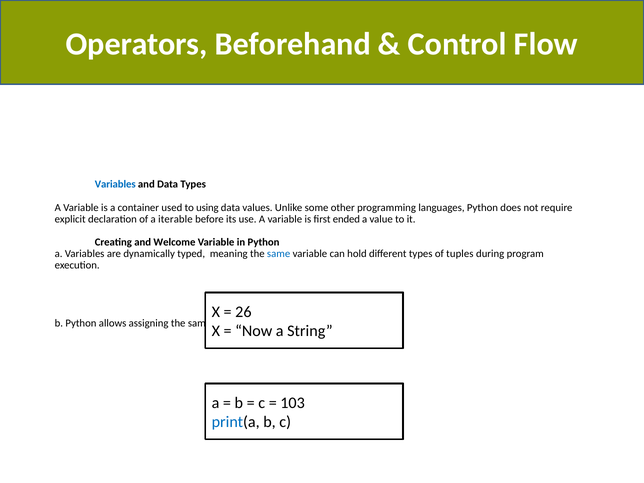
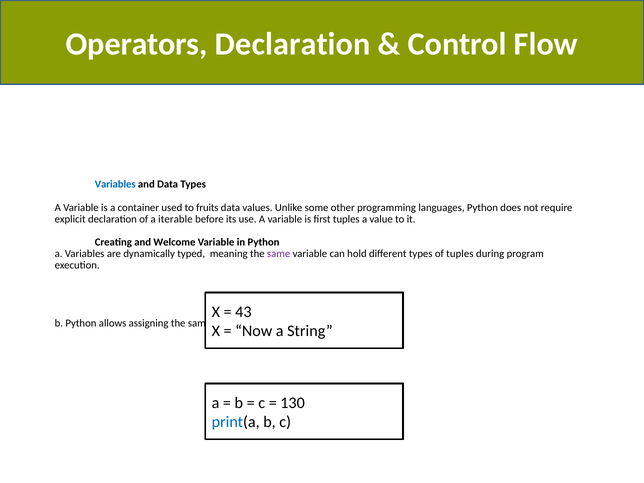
Operators Beforehand: Beforehand -> Declaration
using: using -> fruits
first ended: ended -> tuples
same at (279, 254) colour: blue -> purple
26: 26 -> 43
103: 103 -> 130
